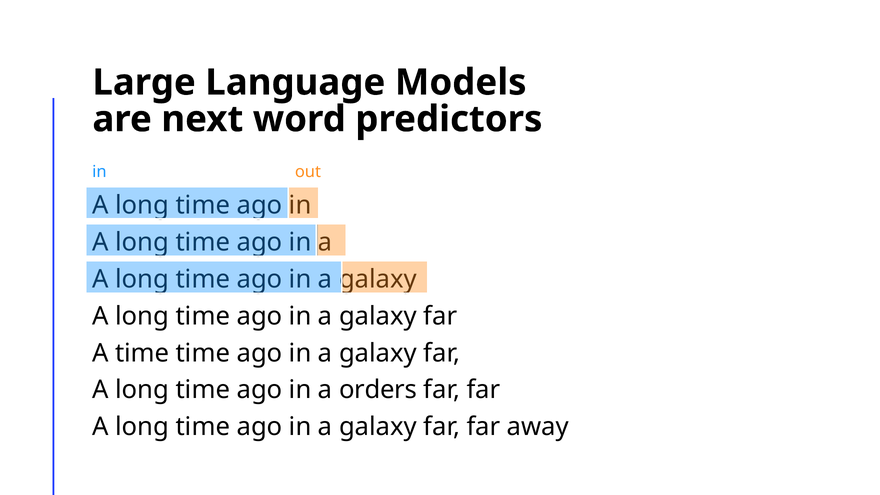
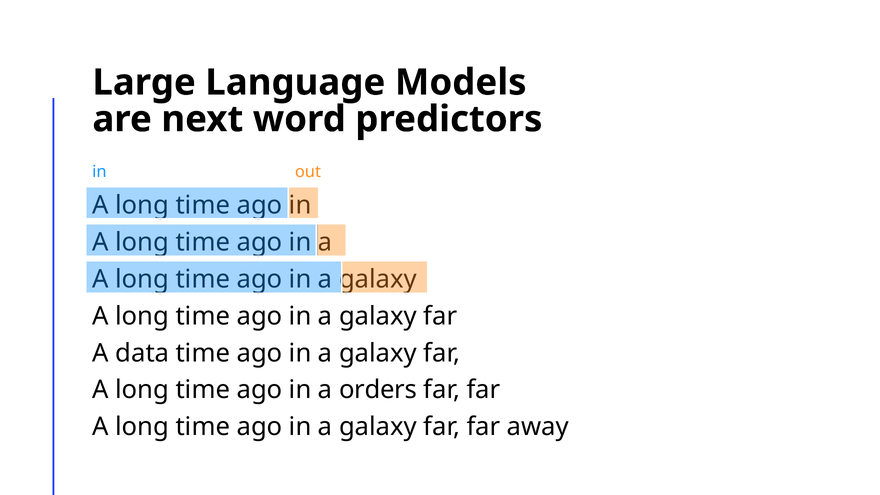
A time: time -> data
